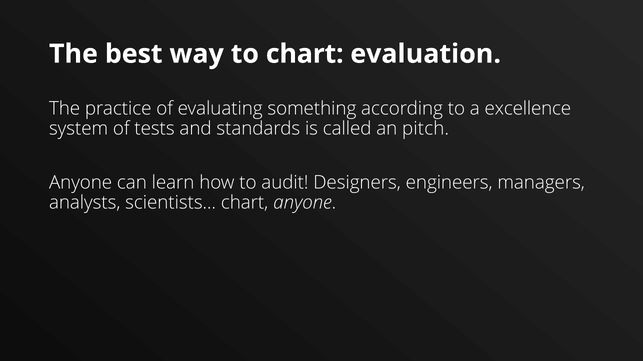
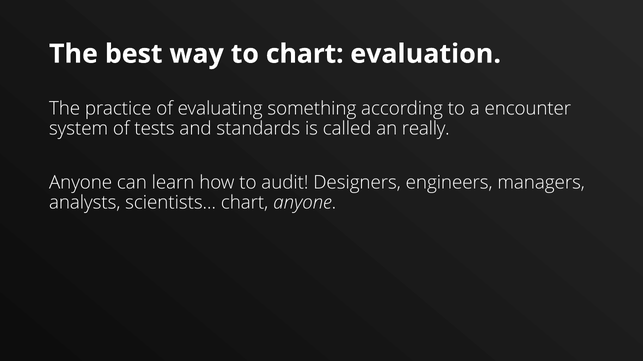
excellence: excellence -> encounter
pitch: pitch -> really
